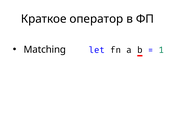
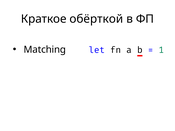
оператор: оператор -> обёрткой
